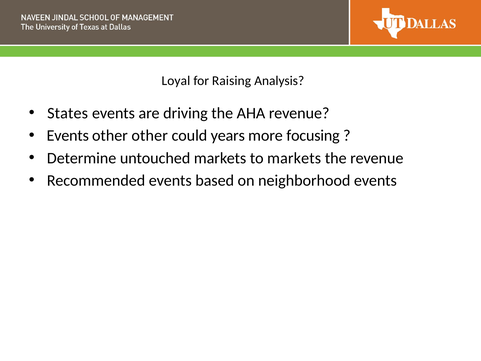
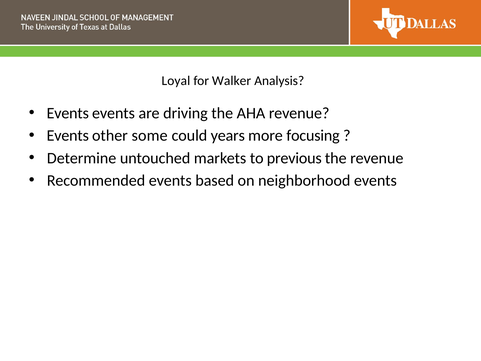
Raising: Raising -> Walker
States at (68, 113): States -> Events
other other: other -> some
to markets: markets -> previous
